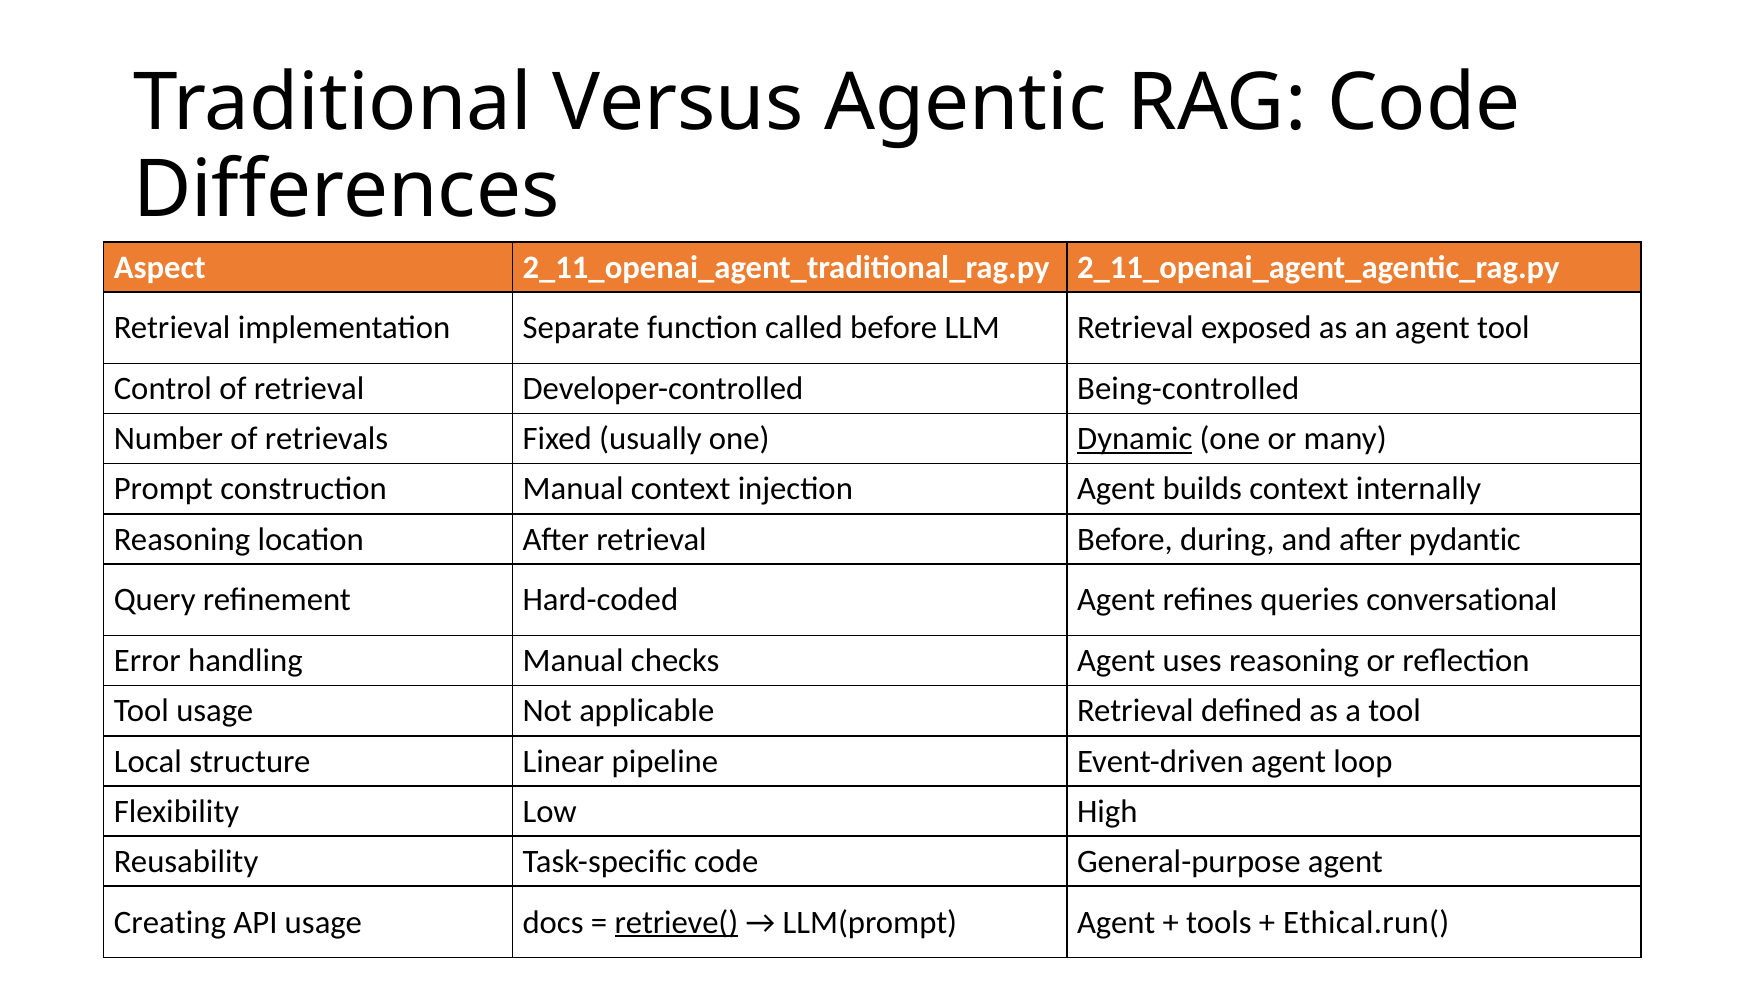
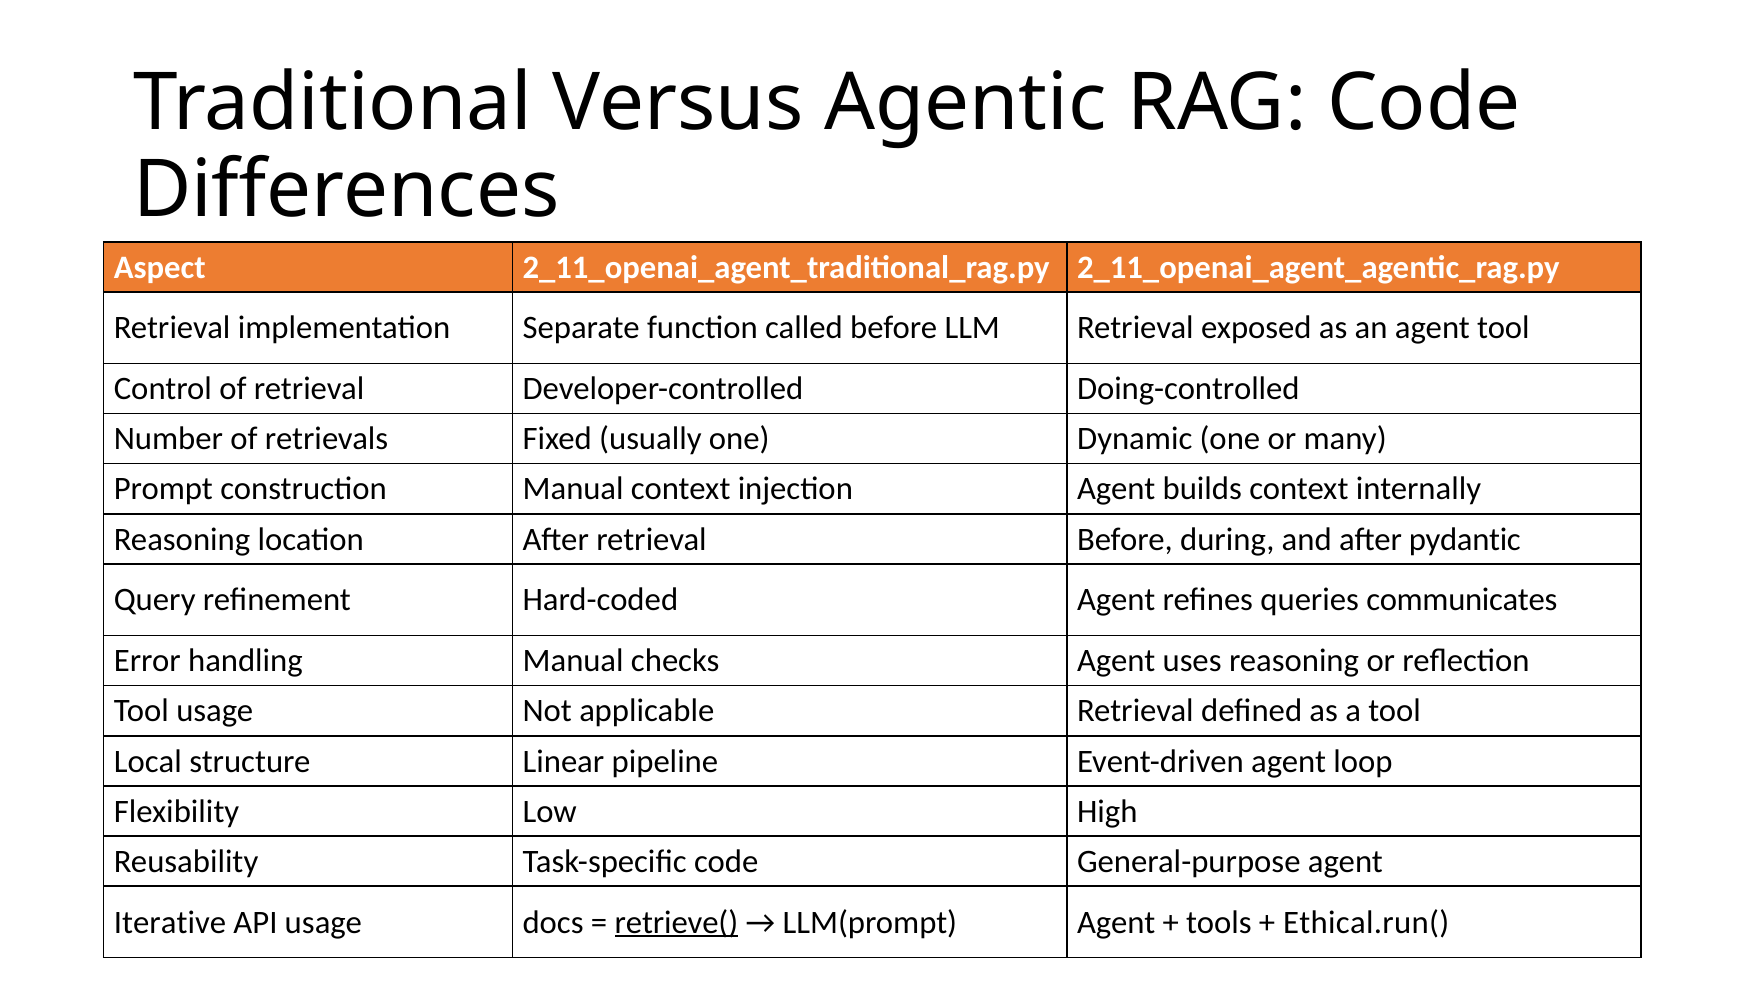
Being-controlled: Being-controlled -> Doing-controlled
Dynamic underline: present -> none
conversational: conversational -> communicates
Creating: Creating -> Iterative
